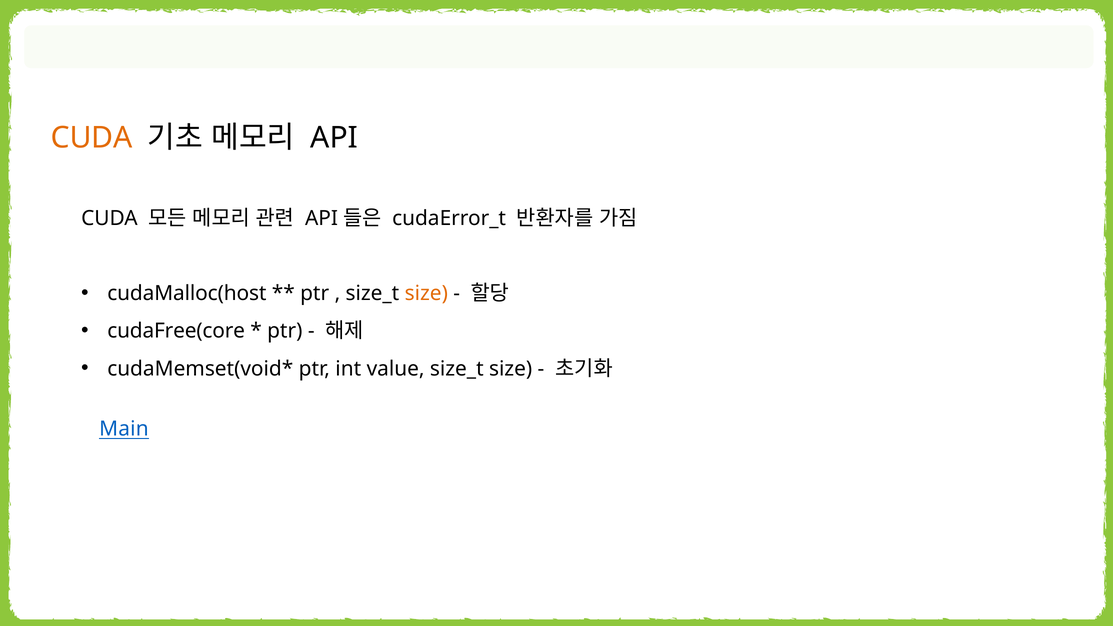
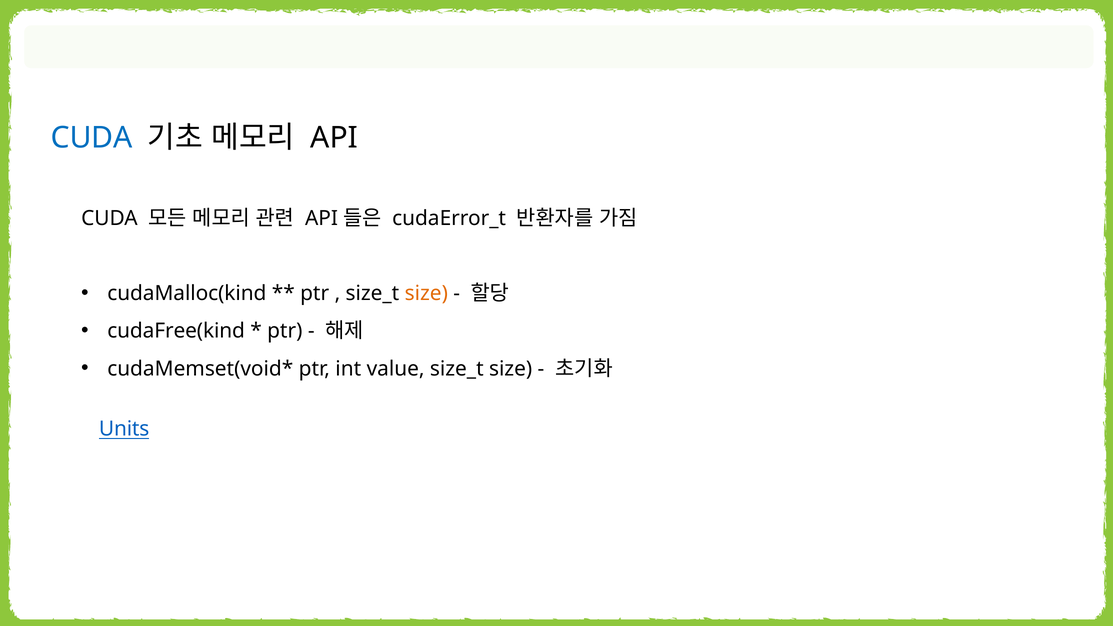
CUDA at (92, 138) colour: orange -> blue
cudaMalloc(host: cudaMalloc(host -> cudaMalloc(kind
cudaFree(core: cudaFree(core -> cudaFree(kind
Main: Main -> Units
